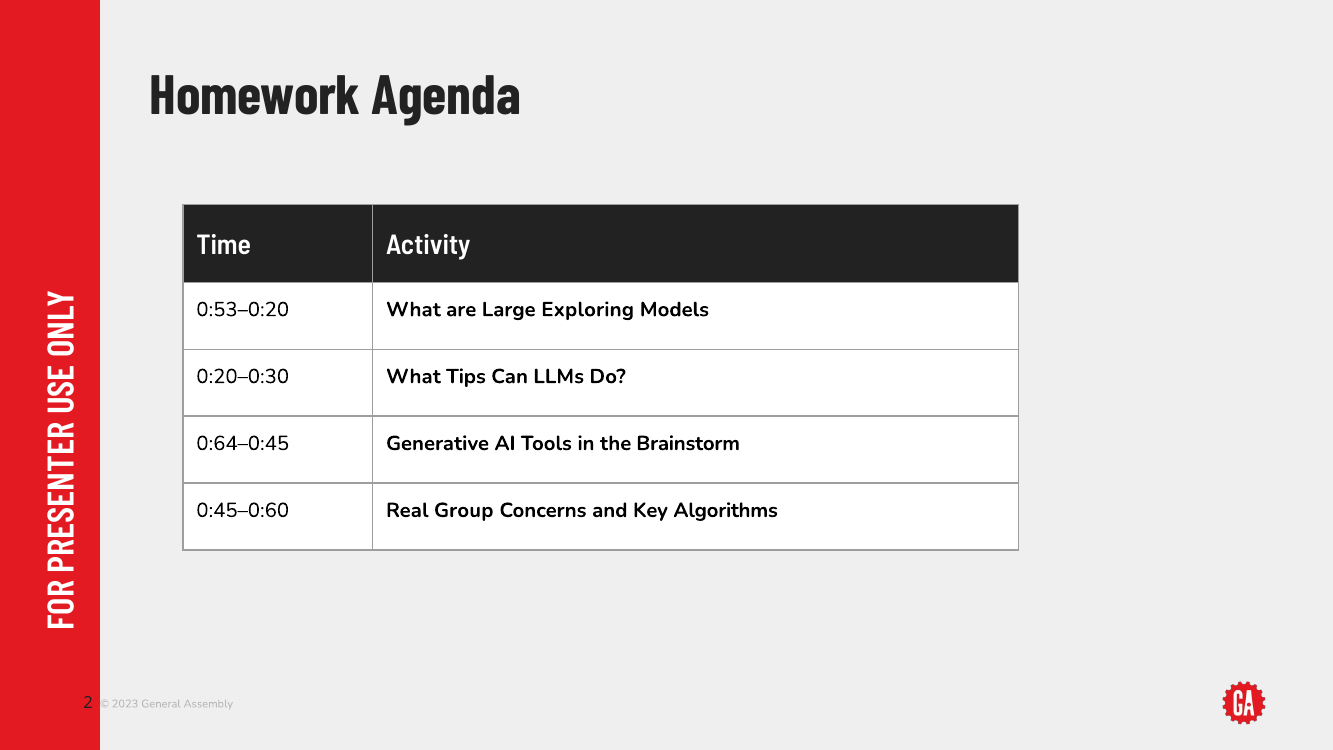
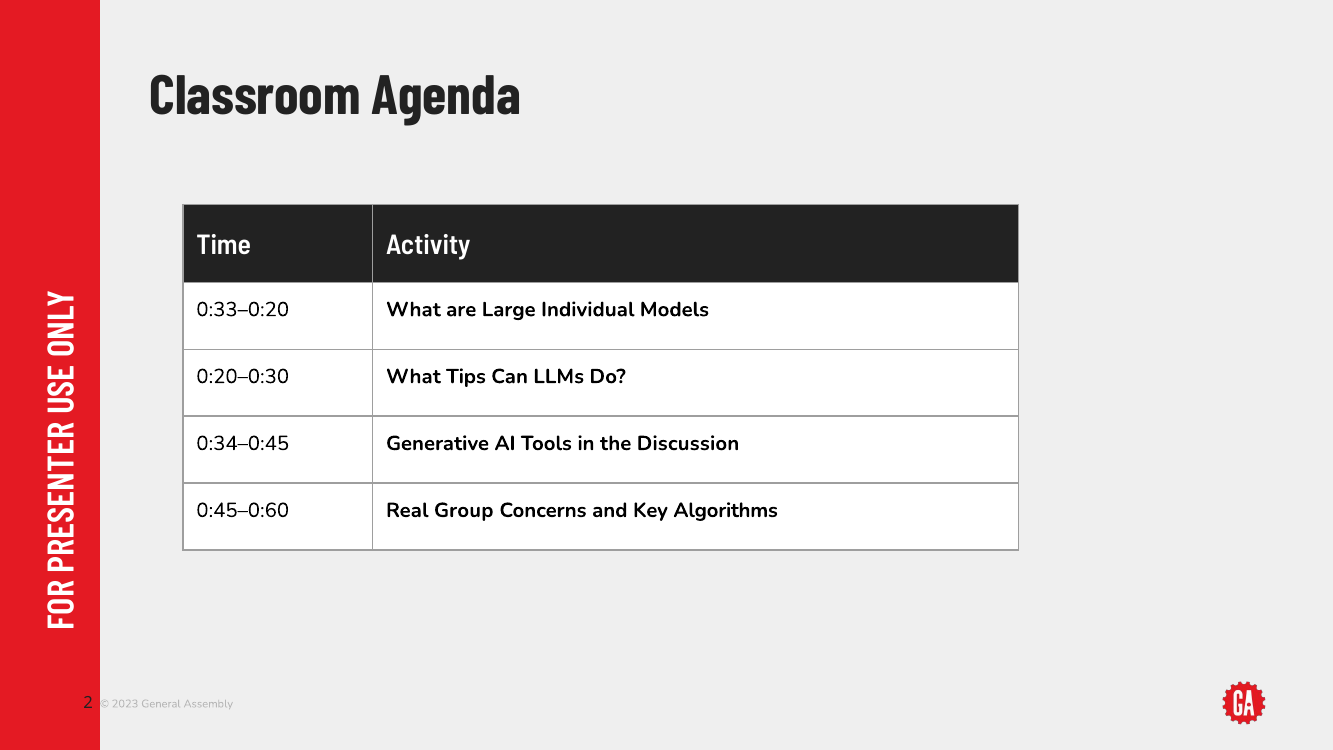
Homework: Homework -> Classroom
0:53–0:20: 0:53–0:20 -> 0:33–0:20
Exploring: Exploring -> Individual
0:64–0:45: 0:64–0:45 -> 0:34–0:45
Brainstorm: Brainstorm -> Discussion
